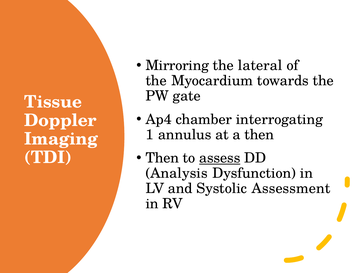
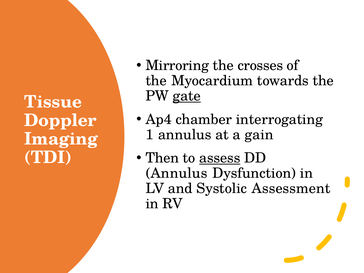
lateral: lateral -> crosses
gate underline: none -> present
a then: then -> gain
Analysis at (177, 173): Analysis -> Annulus
